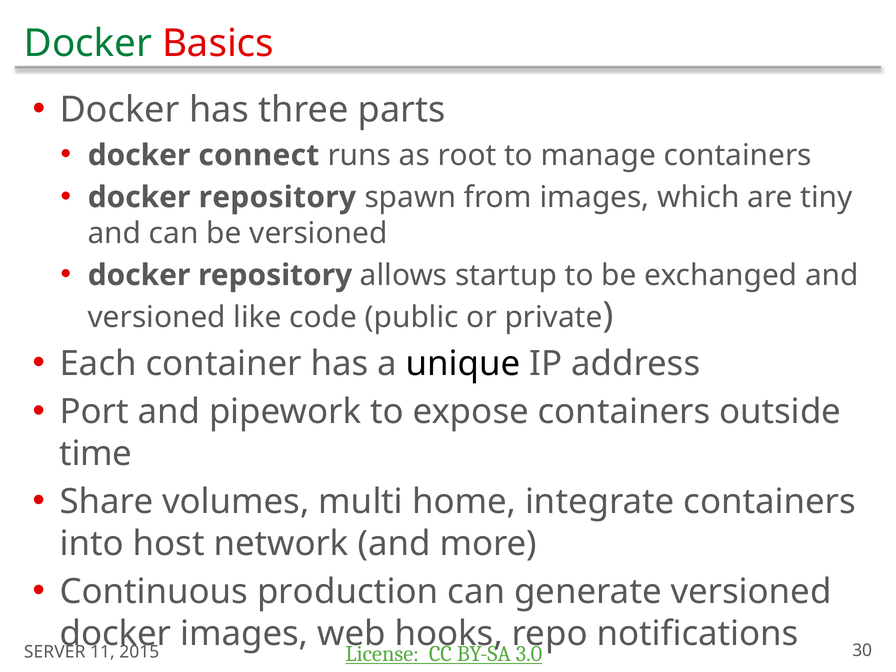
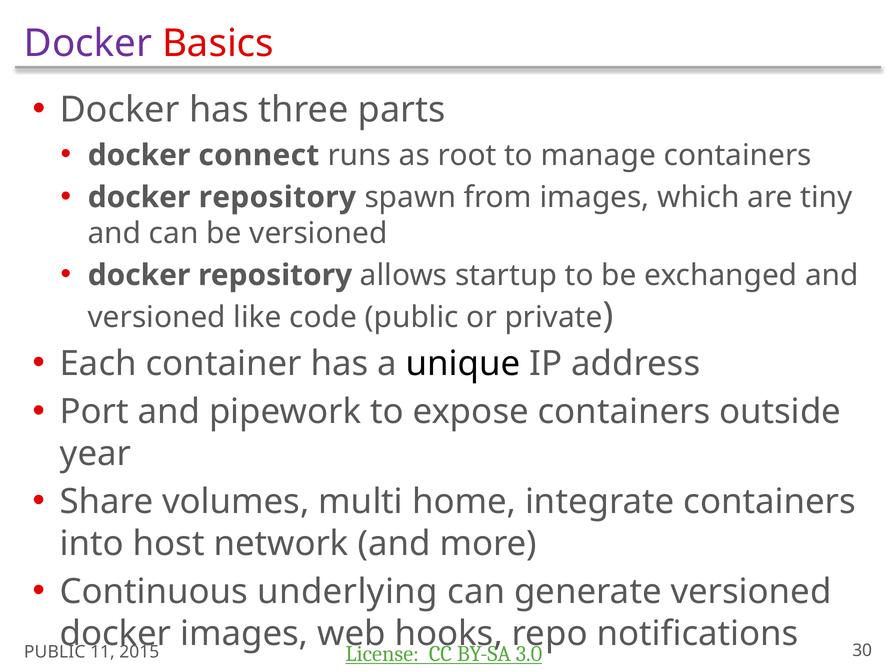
Docker at (88, 44) colour: green -> purple
time: time -> year
production: production -> underlying
SERVER at (55, 652): SERVER -> PUBLIC
